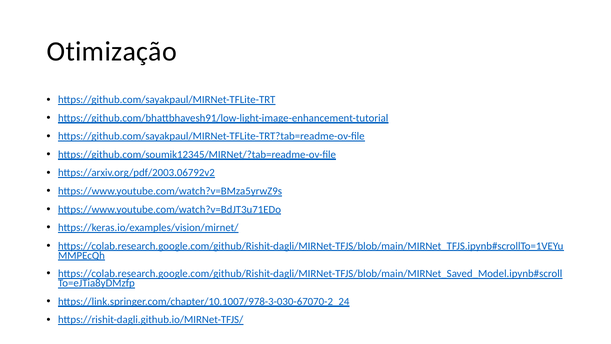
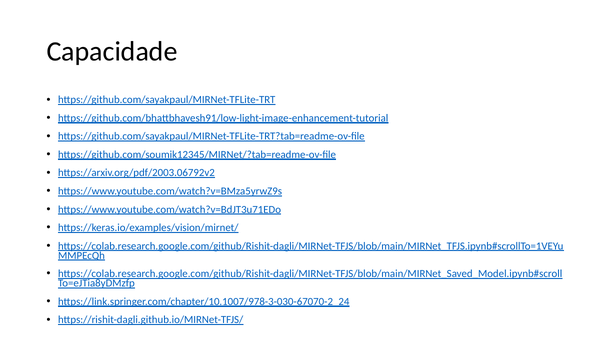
Otimização: Otimização -> Capacidade
